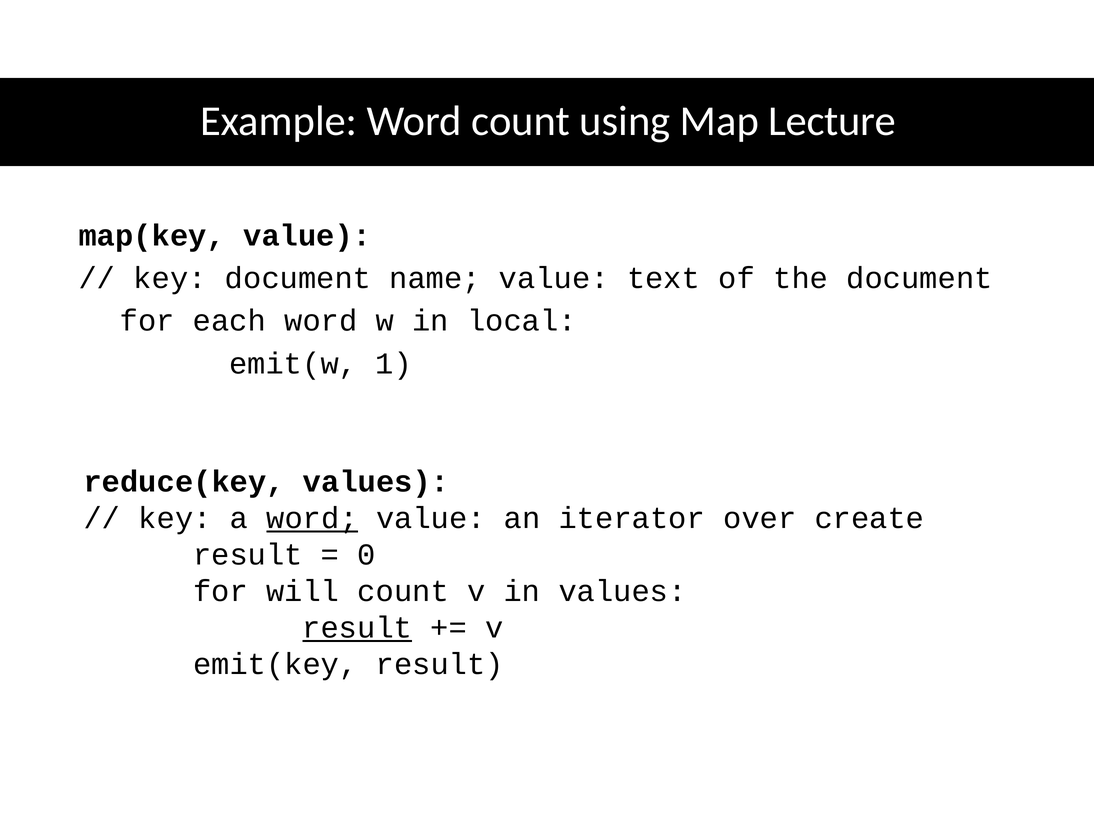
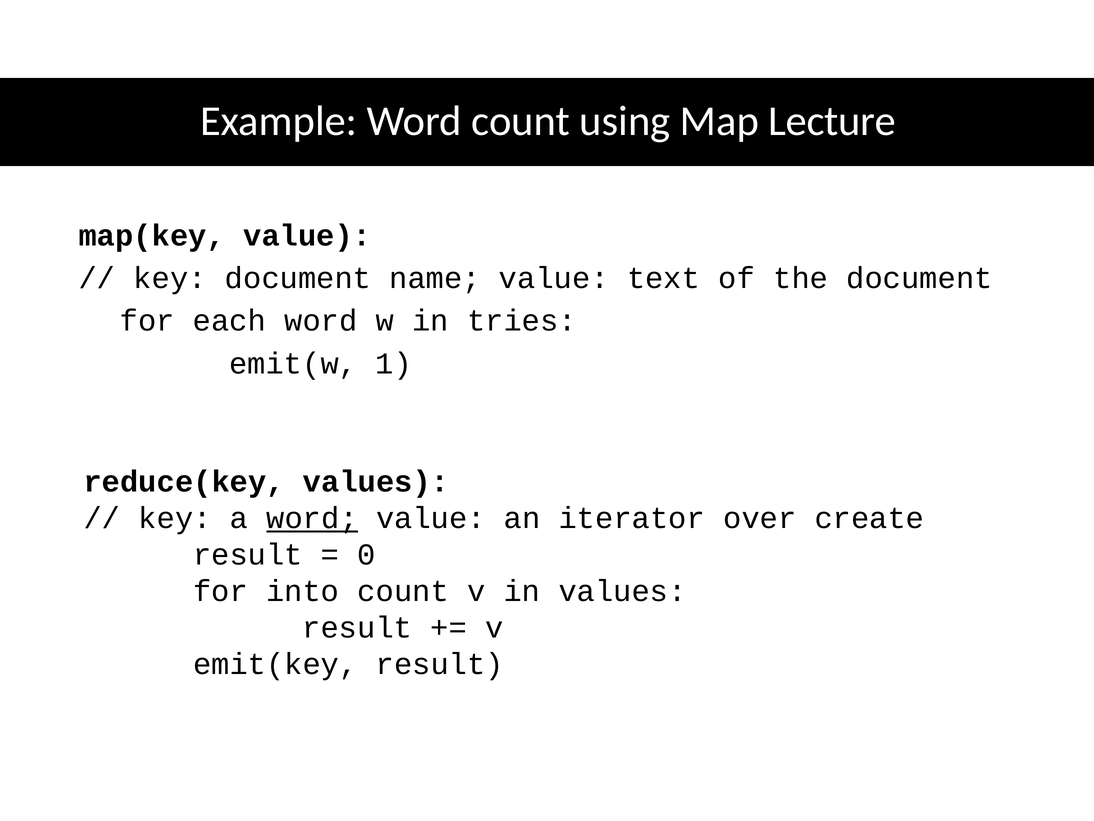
local: local -> tries
will: will -> into
result at (357, 627) underline: present -> none
